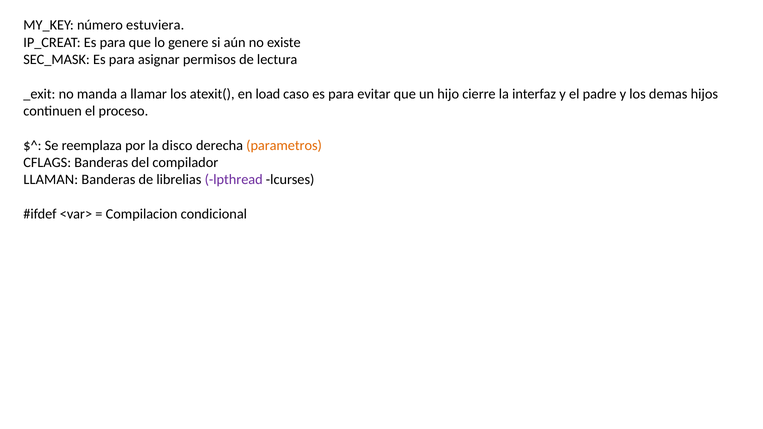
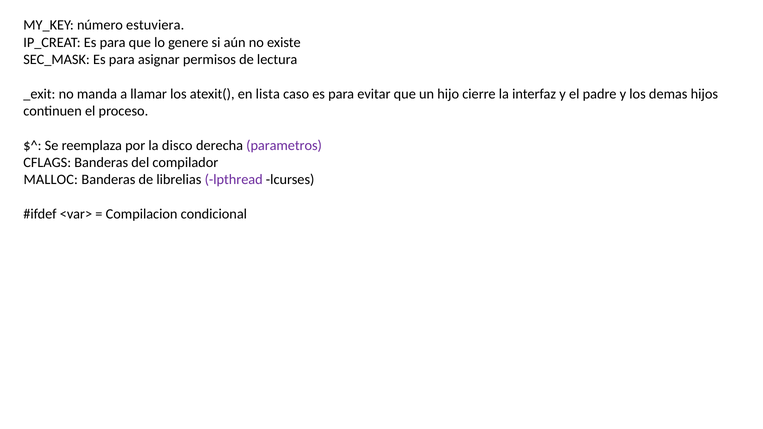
load: load -> lista
parametros colour: orange -> purple
LLAMAN: LLAMAN -> MALLOC
